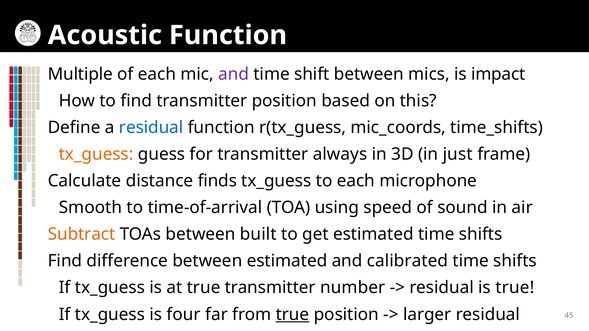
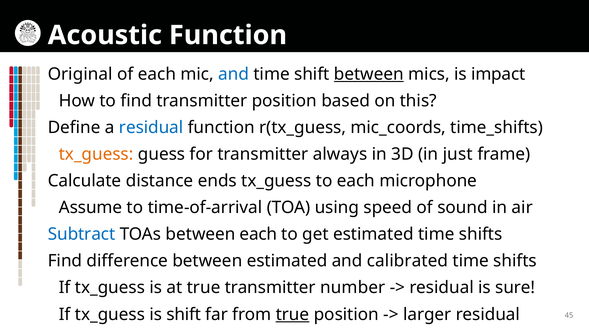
Multiple: Multiple -> Original
and at (234, 74) colour: purple -> blue
between at (369, 74) underline: none -> present
finds: finds -> ends
Smooth: Smooth -> Assume
Subtract colour: orange -> blue
between built: built -> each
is true: true -> sure
is four: four -> shift
